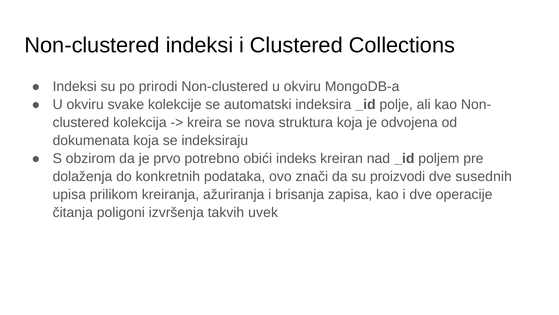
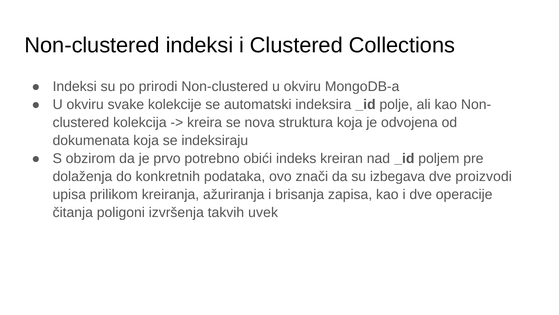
proizvodi: proizvodi -> izbegava
susednih: susednih -> proizvodi
